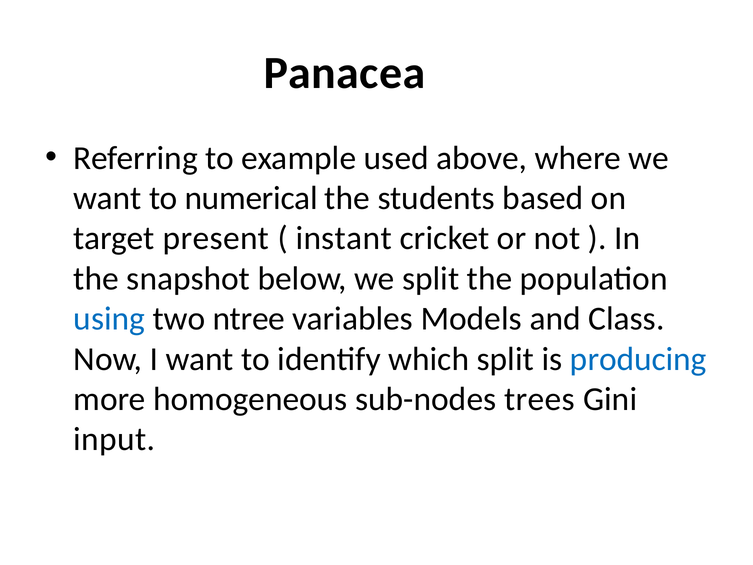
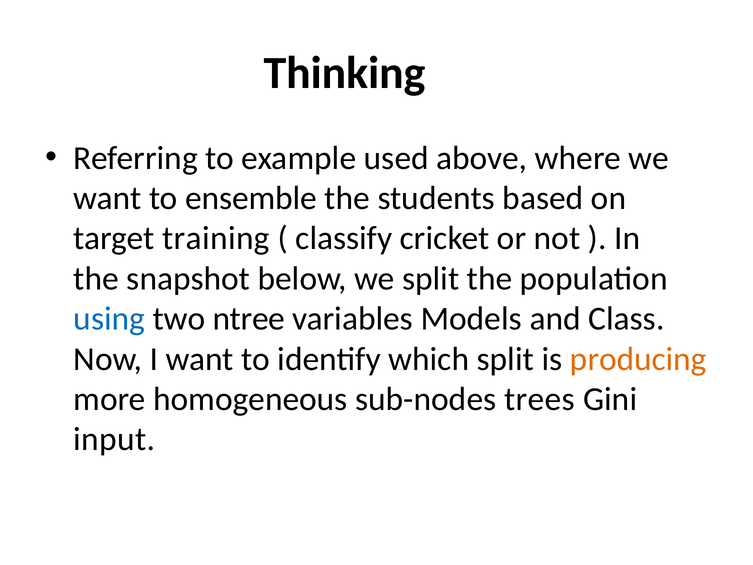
Panacea: Panacea -> Thinking
numerical: numerical -> ensemble
present: present -> training
instant: instant -> classify
producing colour: blue -> orange
